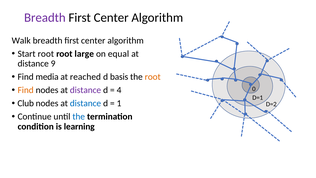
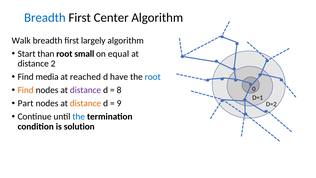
Breadth at (45, 17) colour: purple -> blue
center at (93, 40): center -> largely
Start root: root -> than
large: large -> small
9: 9 -> 2
basis: basis -> have
root at (153, 77) colour: orange -> blue
4: 4 -> 8
Club: Club -> Part
distance at (86, 103) colour: blue -> orange
1: 1 -> 9
learning: learning -> solution
